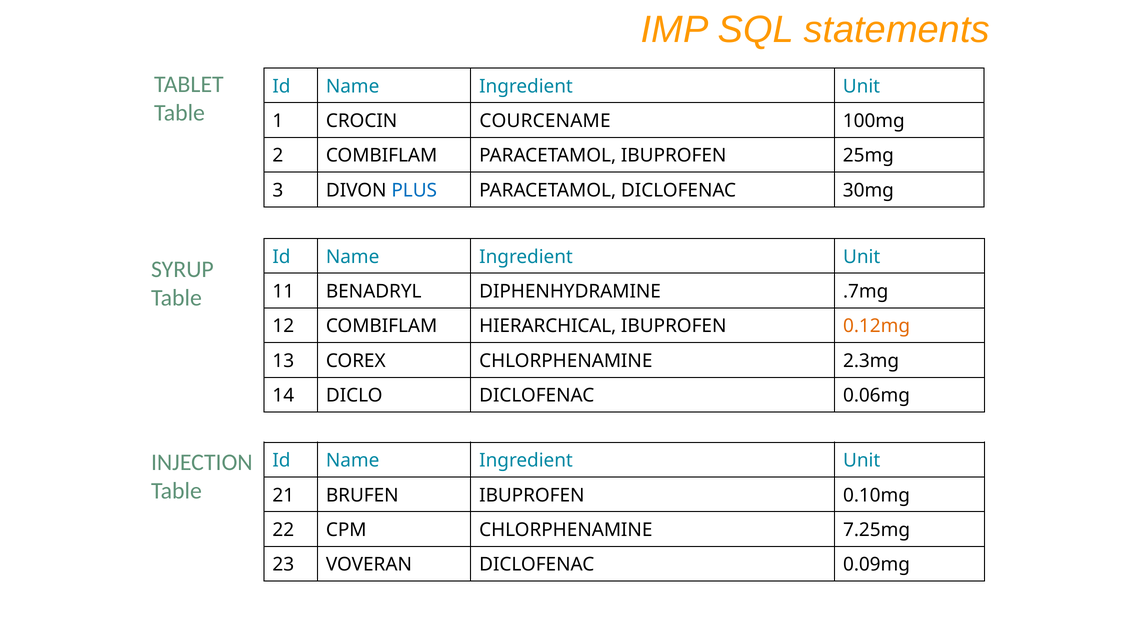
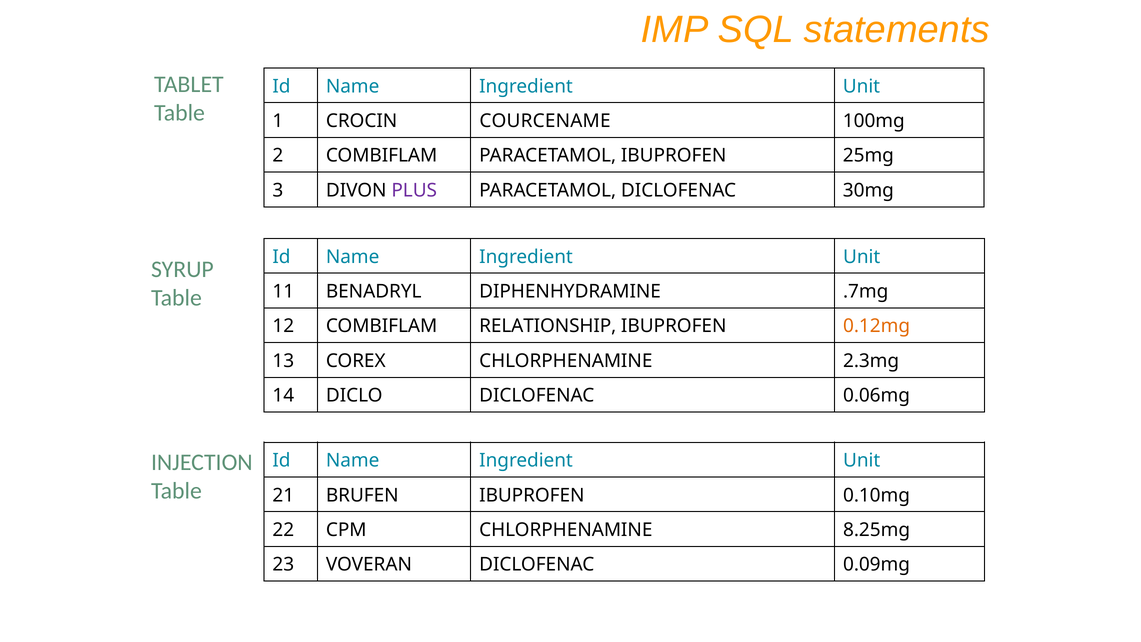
PLUS colour: blue -> purple
HIERARCHICAL: HIERARCHICAL -> RELATIONSHIP
7.25mg: 7.25mg -> 8.25mg
